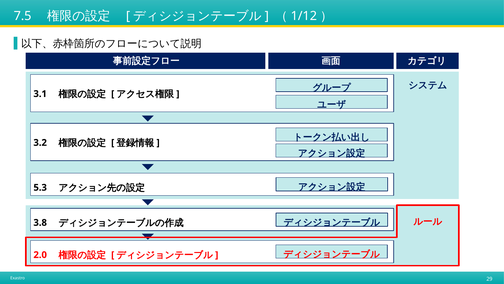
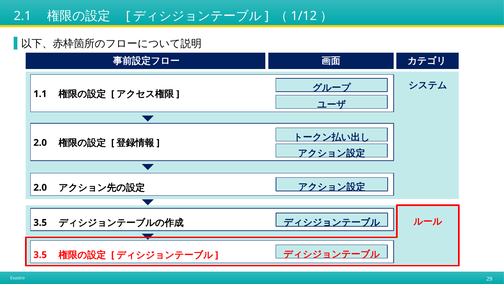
7.5: 7.5 -> 2.1
3.1: 3.1 -> 1.1
3.2 at (40, 142): 3.2 -> 2.0
5.3 at (40, 187): 5.3 -> 2.0
3.8 at (40, 222): 3.8 -> 3.5
2.0 at (40, 254): 2.0 -> 3.5
